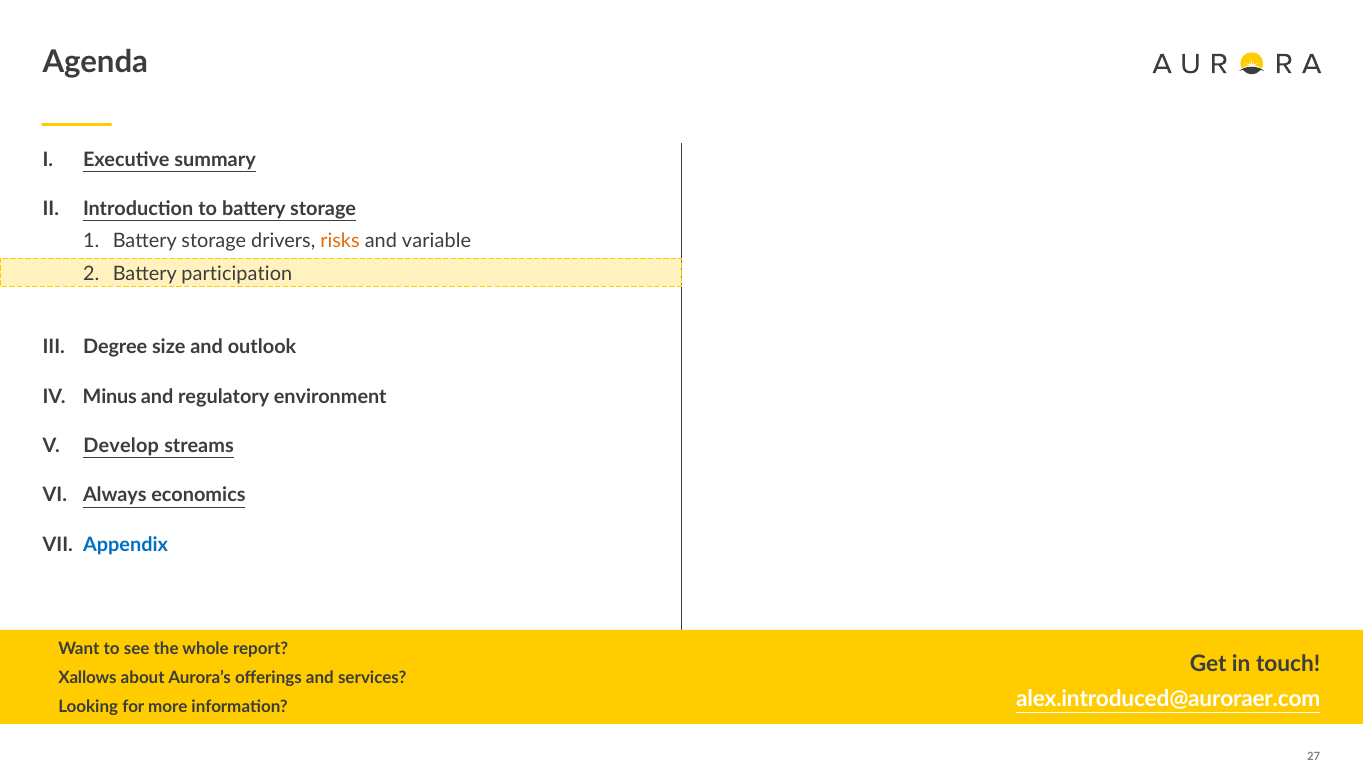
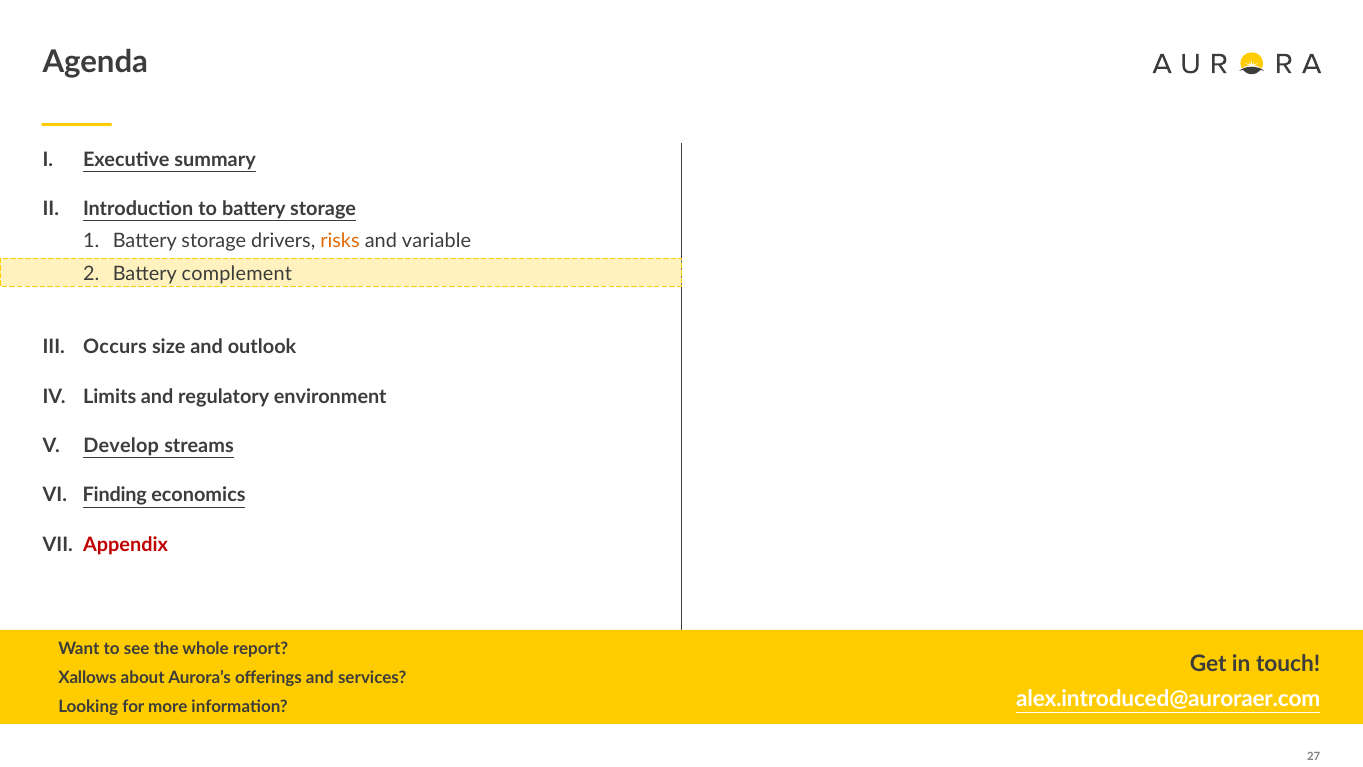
participation: participation -> complement
Degree: Degree -> Occurs
Minus: Minus -> Limits
Always: Always -> Finding
Appendix colour: blue -> red
